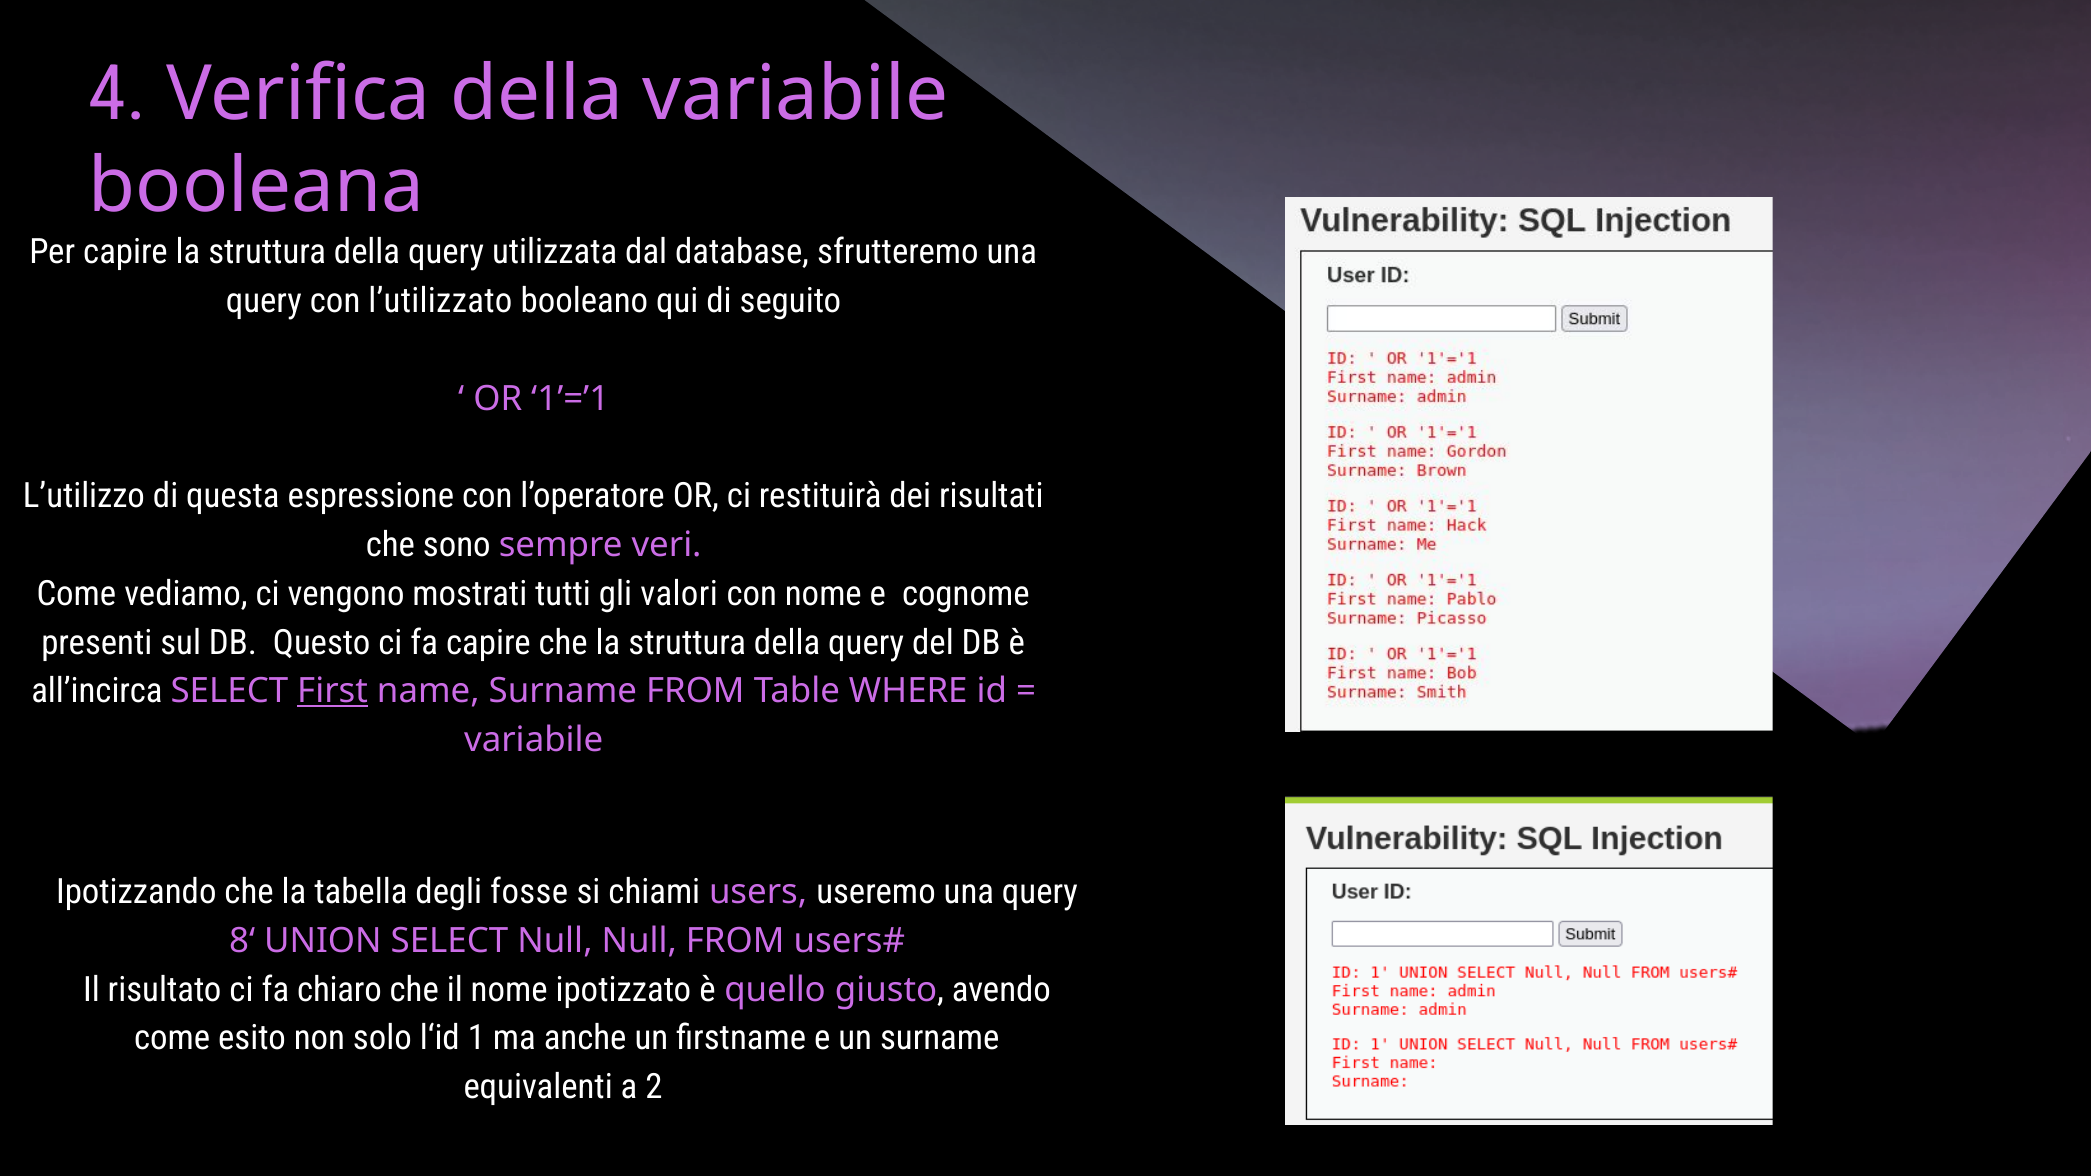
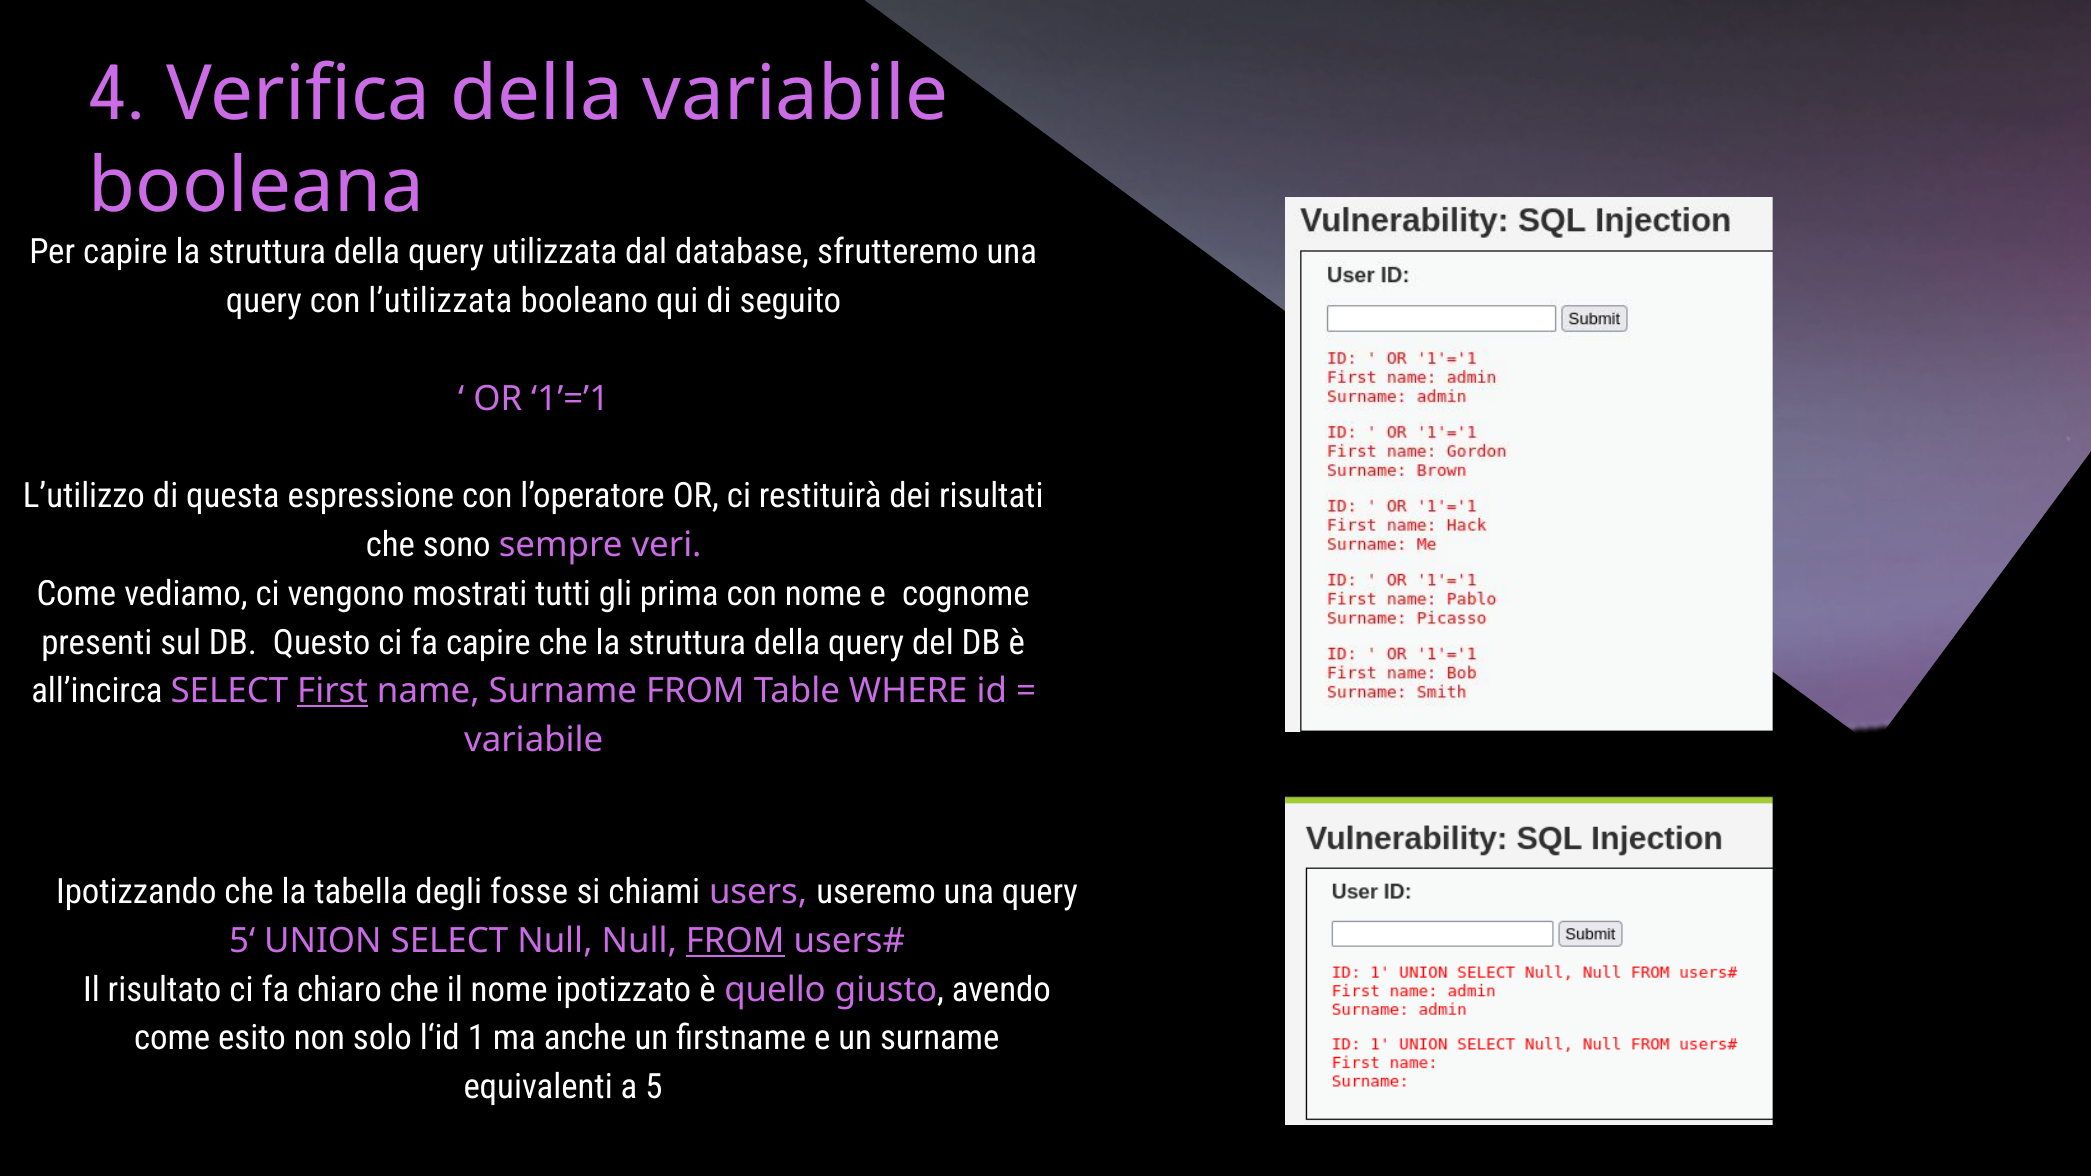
l’utilizzato: l’utilizzato -> l’utilizzata
valori: valori -> prima
8‘: 8‘ -> 5‘
FROM at (735, 941) underline: none -> present
2: 2 -> 5
